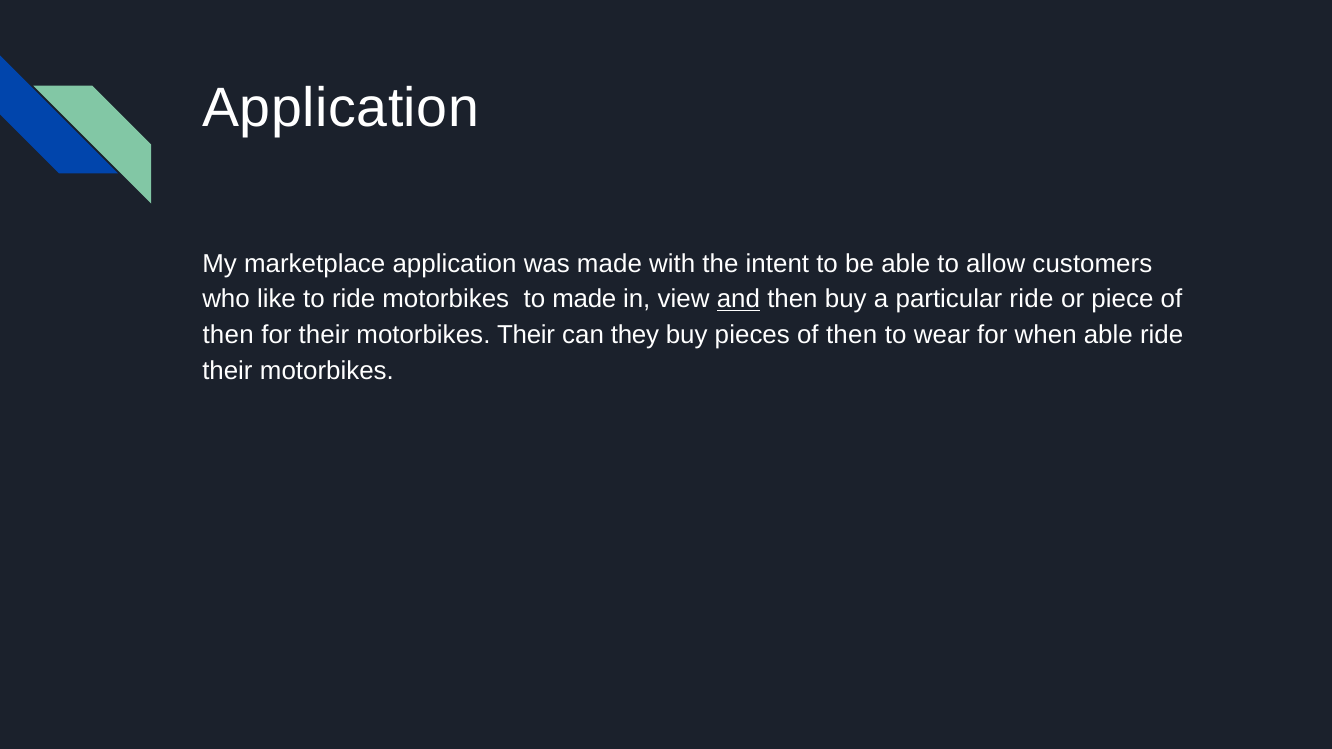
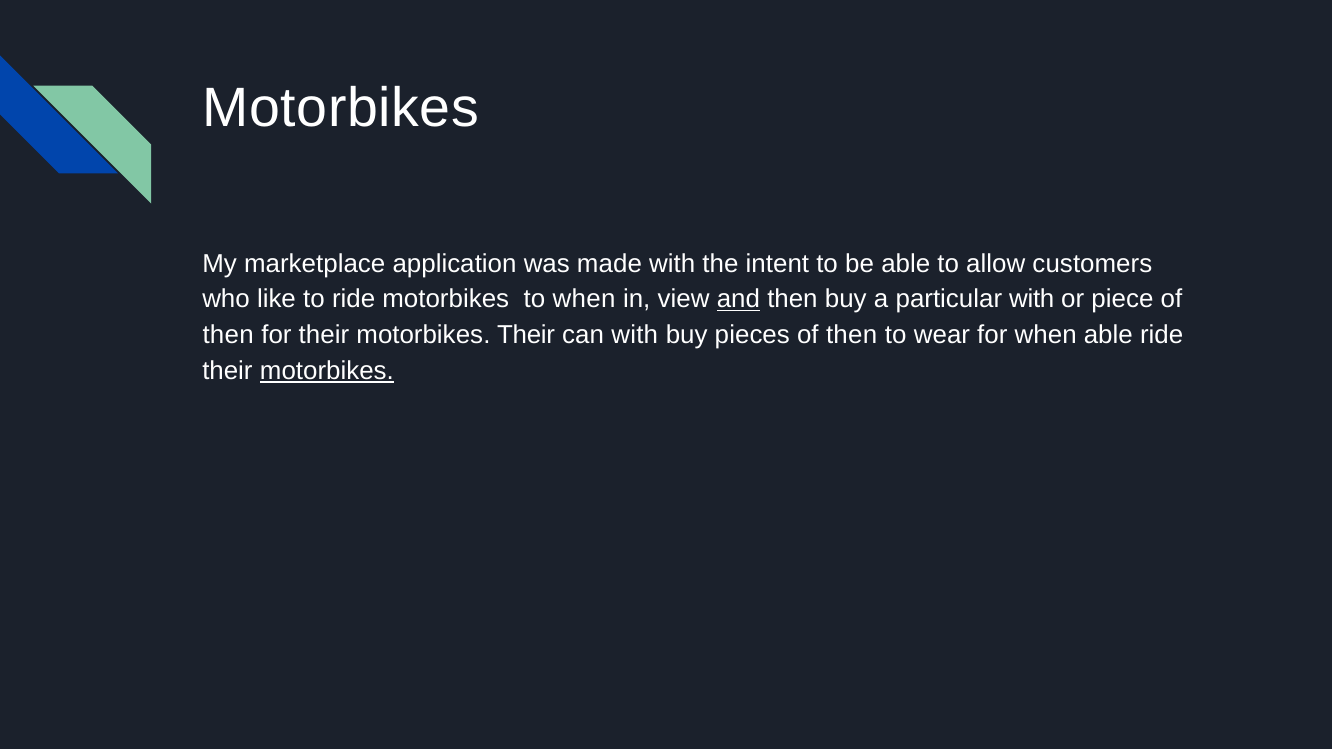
Application at (341, 108): Application -> Motorbikes
to made: made -> when
particular ride: ride -> with
can they: they -> with
motorbikes at (327, 371) underline: none -> present
